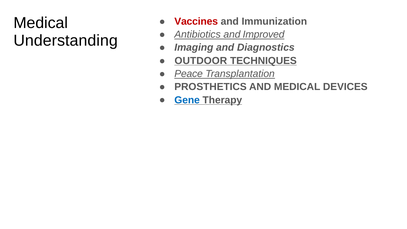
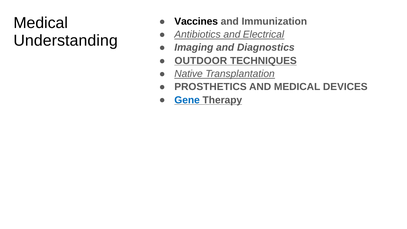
Vaccines colour: red -> black
Improved: Improved -> Electrical
Peace: Peace -> Native
